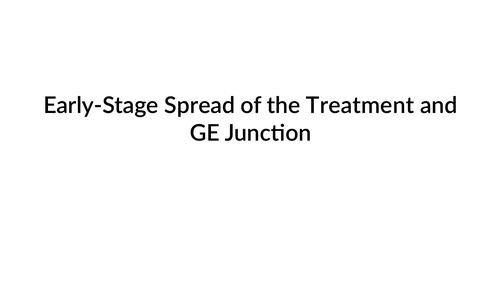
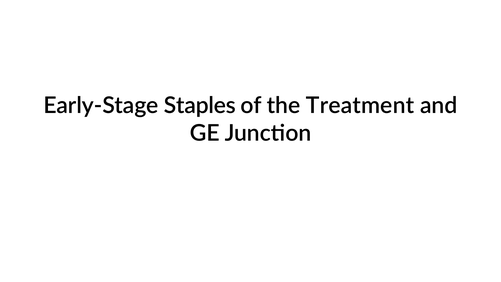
Spread: Spread -> Staples
